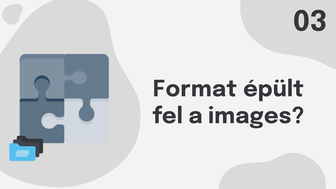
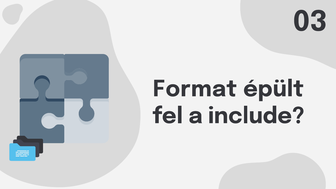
images: images -> include
